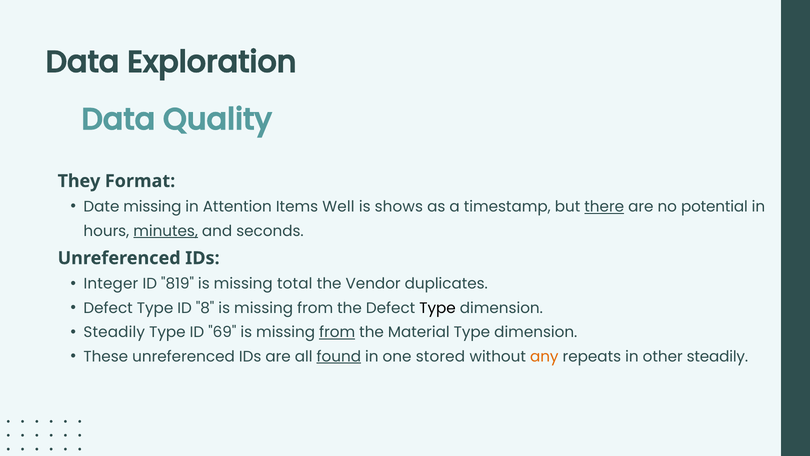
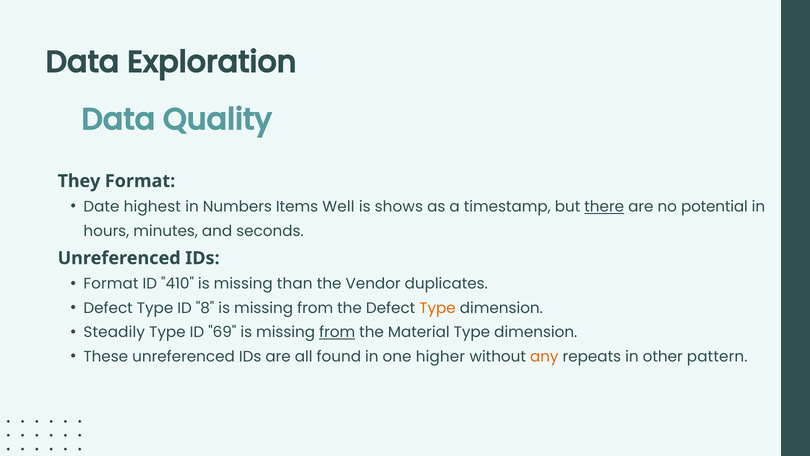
Date missing: missing -> highest
Attention: Attention -> Numbers
minutes underline: present -> none
Integer at (111, 284): Integer -> Format
819: 819 -> 410
total: total -> than
Type at (438, 308) colour: black -> orange
found underline: present -> none
stored: stored -> higher
other steadily: steadily -> pattern
